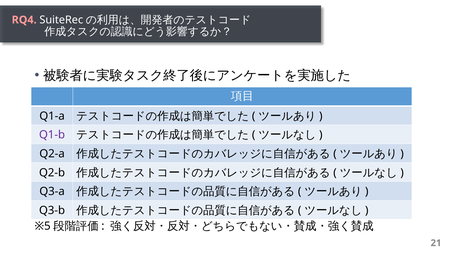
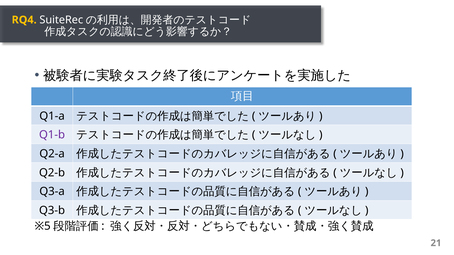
RQ4 colour: pink -> yellow
